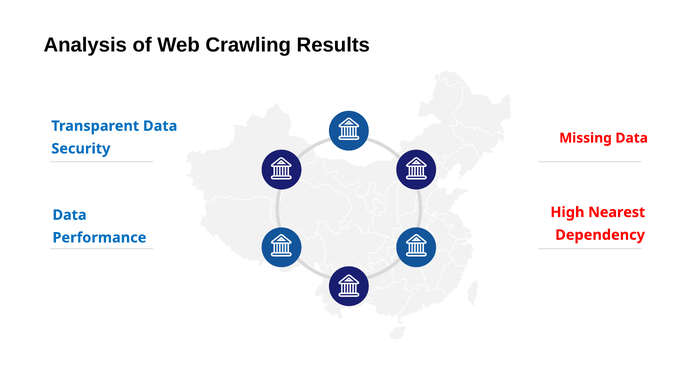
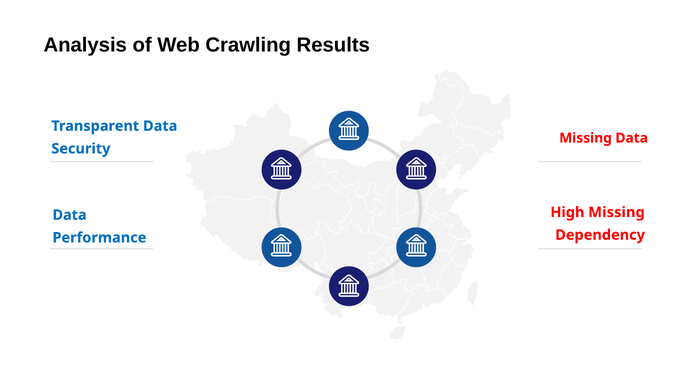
High Nearest: Nearest -> Missing
